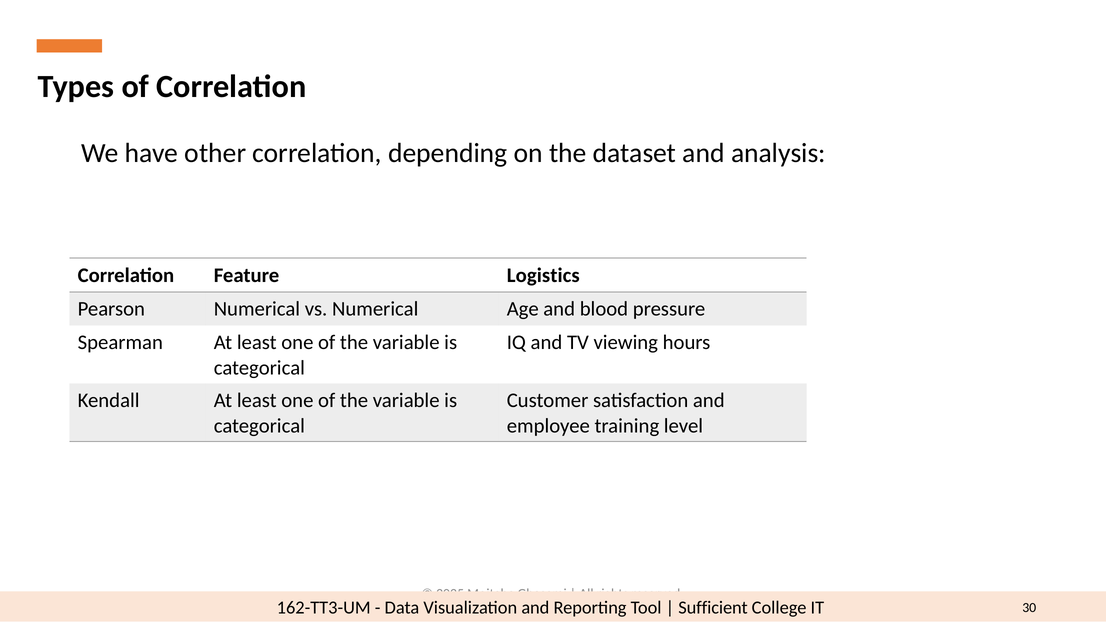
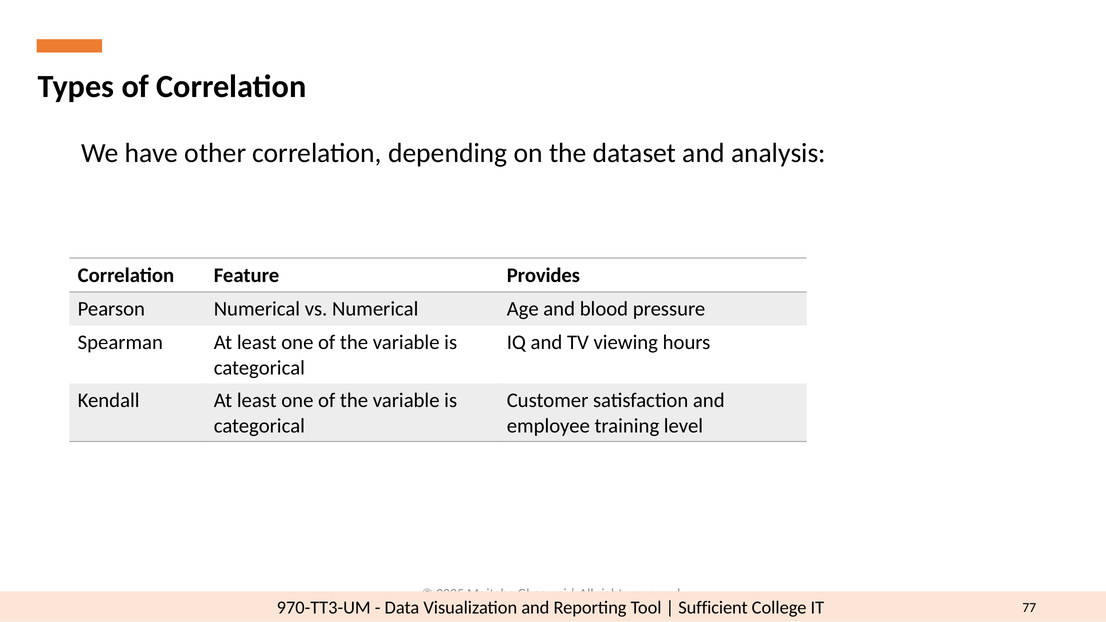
Logistics: Logistics -> Provides
162-TT3-UM: 162-TT3-UM -> 970-TT3-UM
30: 30 -> 77
